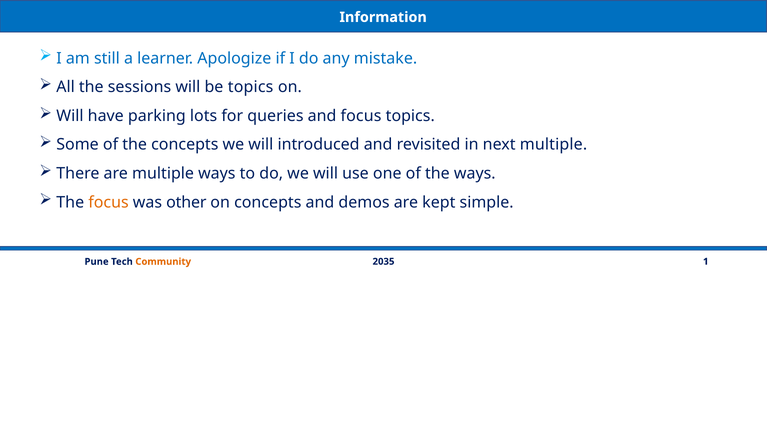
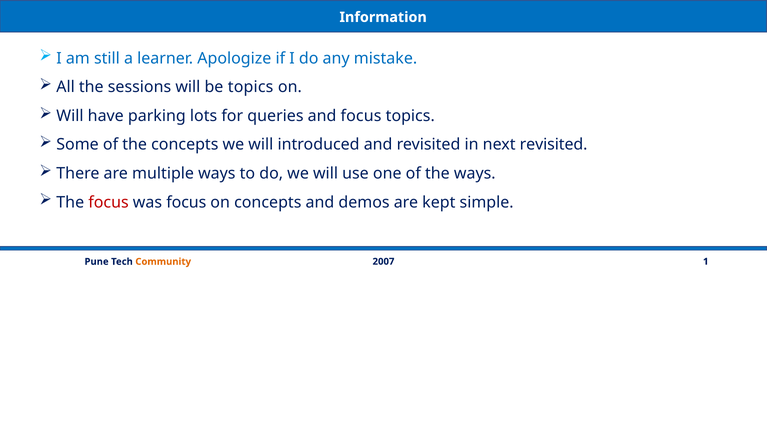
next multiple: multiple -> revisited
focus at (108, 202) colour: orange -> red
was other: other -> focus
2035: 2035 -> 2007
